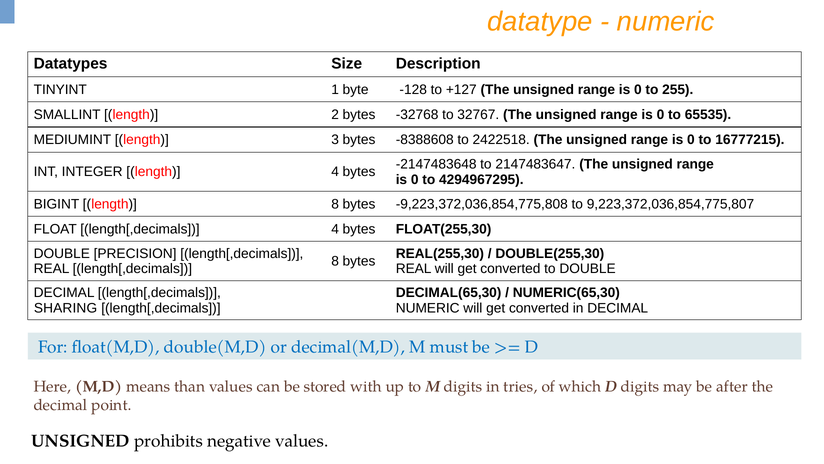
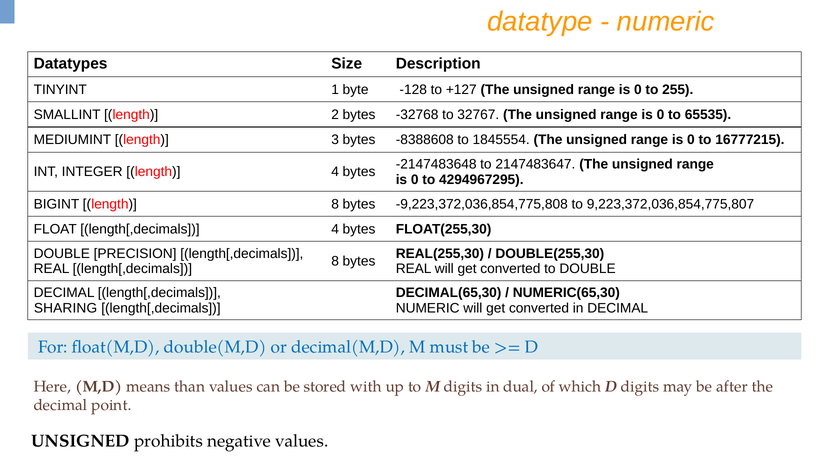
2422518: 2422518 -> 1845554
tries: tries -> dual
